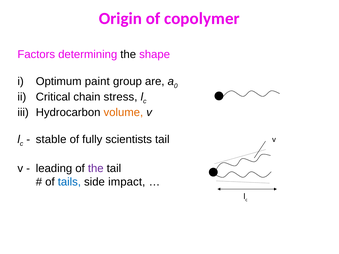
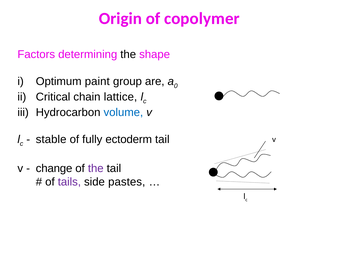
stress: stress -> lattice
volume colour: orange -> blue
scientists: scientists -> ectoderm
leading: leading -> change
tails colour: blue -> purple
impact: impact -> pastes
